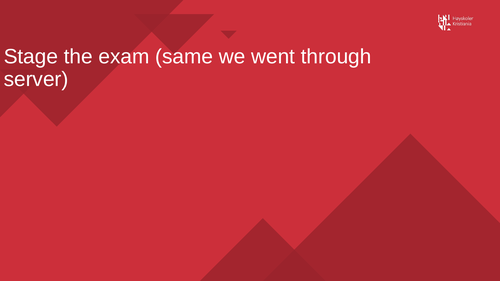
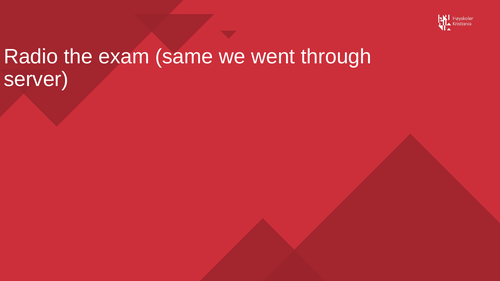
Stage: Stage -> Radio
